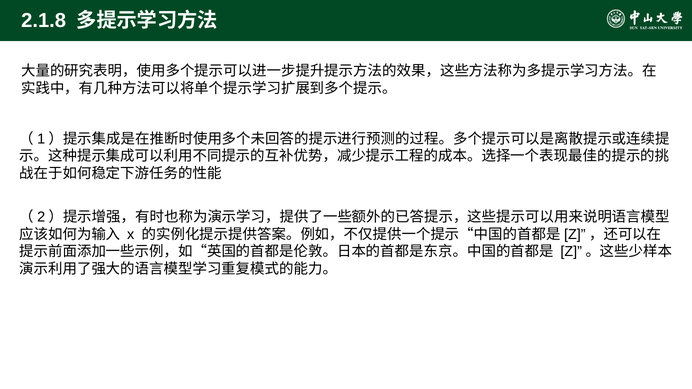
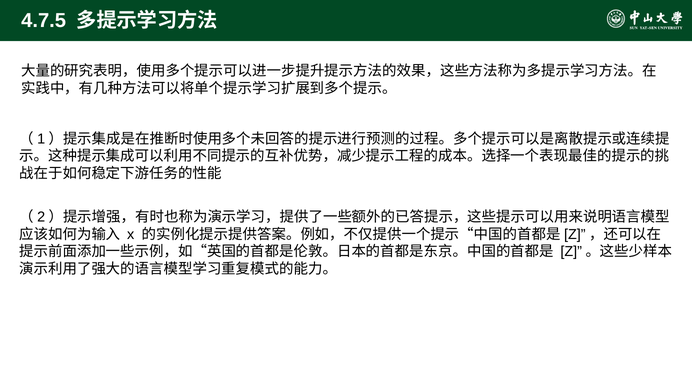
2.1.8: 2.1.8 -> 4.7.5
